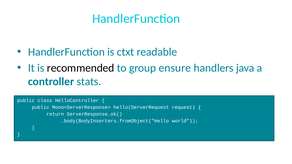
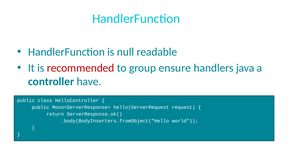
ctxt: ctxt -> null
recommended colour: black -> red
stats: stats -> have
